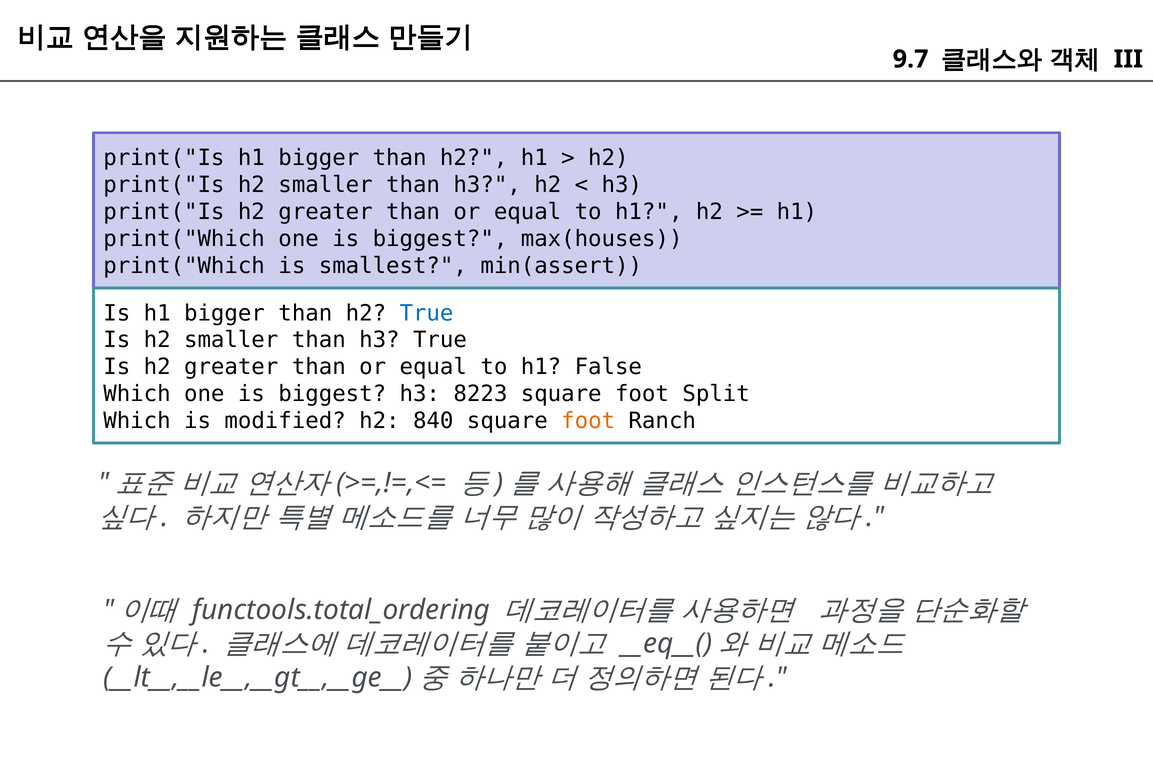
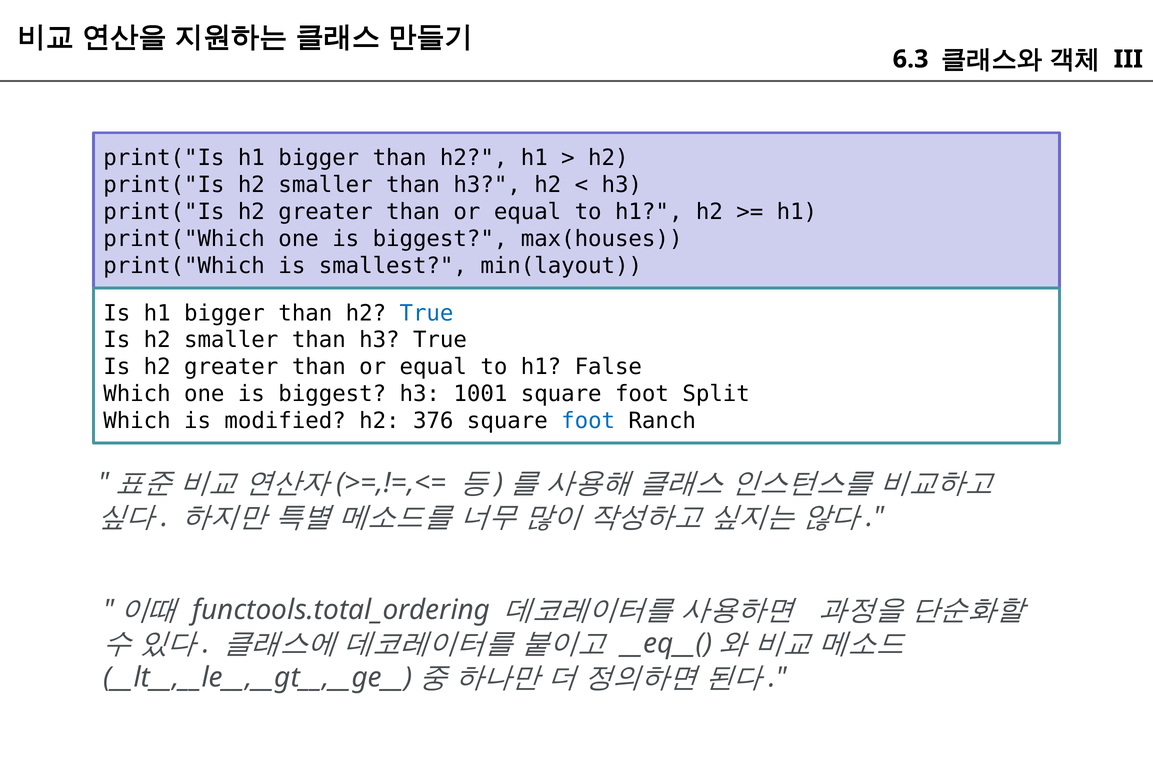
9.7: 9.7 -> 6.3
min(assert: min(assert -> min(layout
8223: 8223 -> 1001
840: 840 -> 376
foot at (588, 421) colour: orange -> blue
